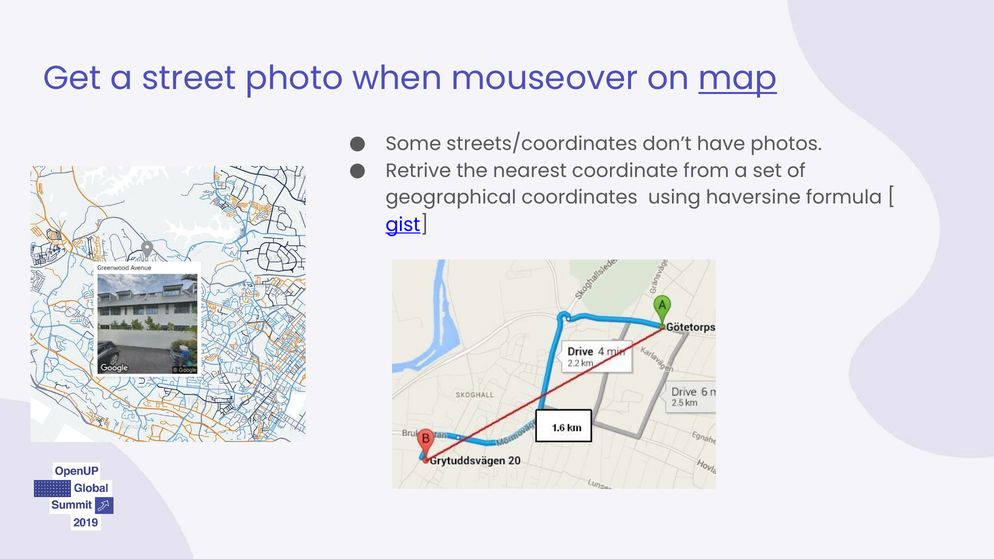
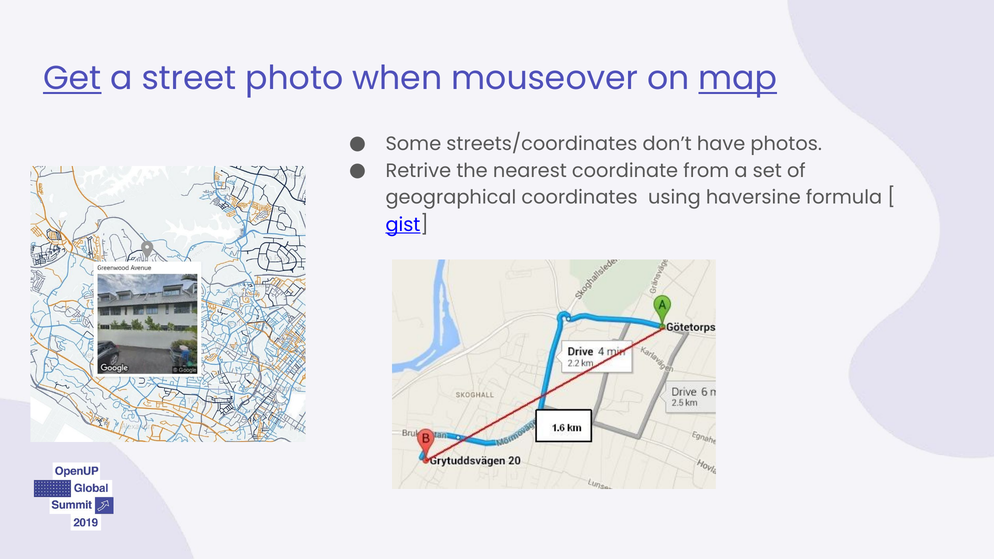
Get underline: none -> present
